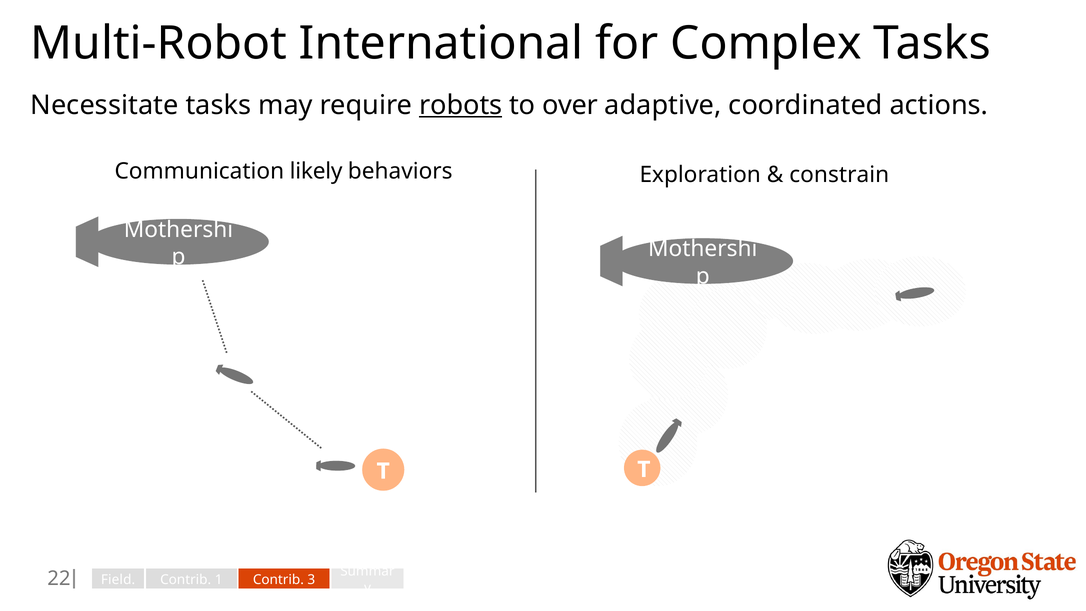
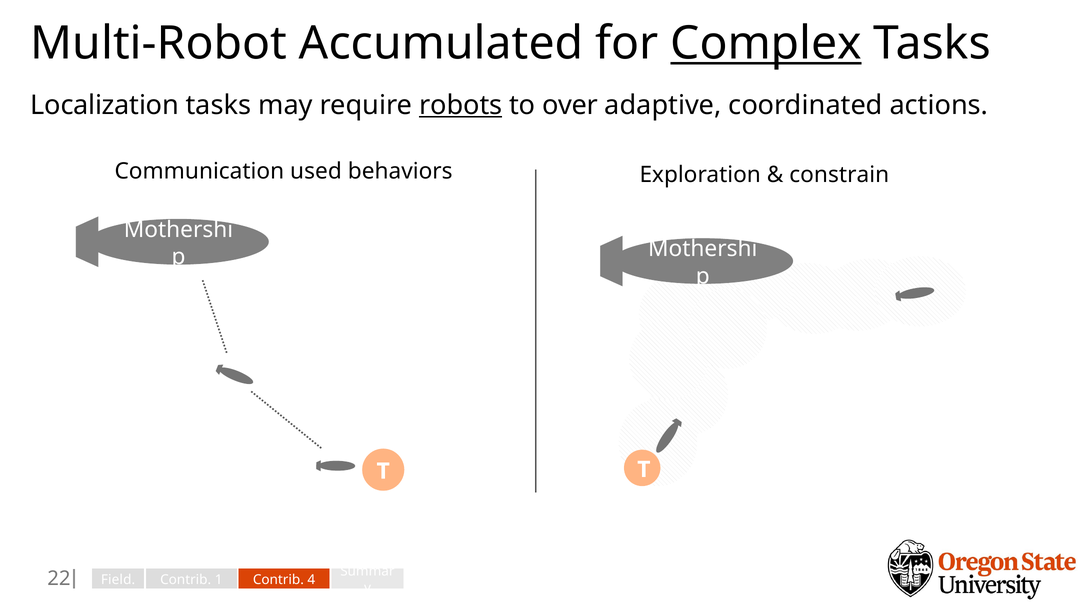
International: International -> Accumulated
Complex underline: none -> present
Necessitate: Necessitate -> Localization
likely: likely -> used
3: 3 -> 4
